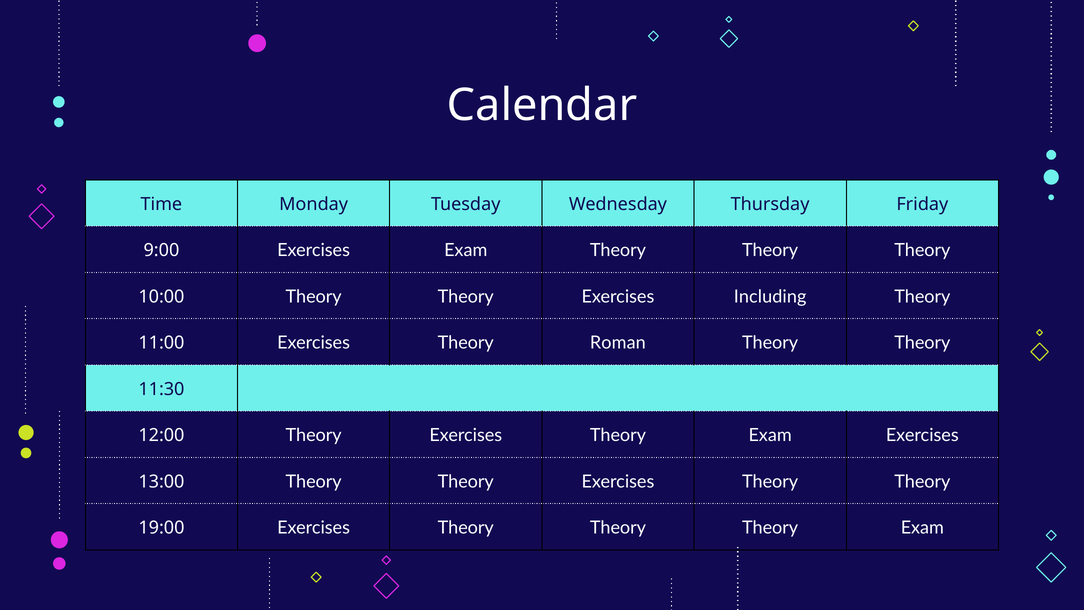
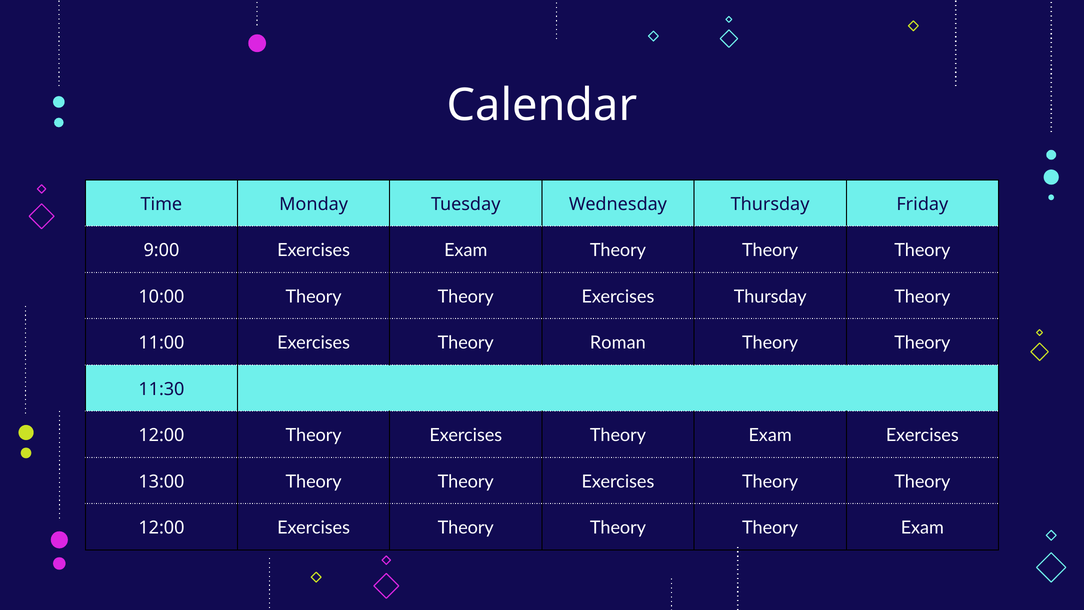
Exercises Including: Including -> Thursday
19:00 at (161, 528): 19:00 -> 12:00
